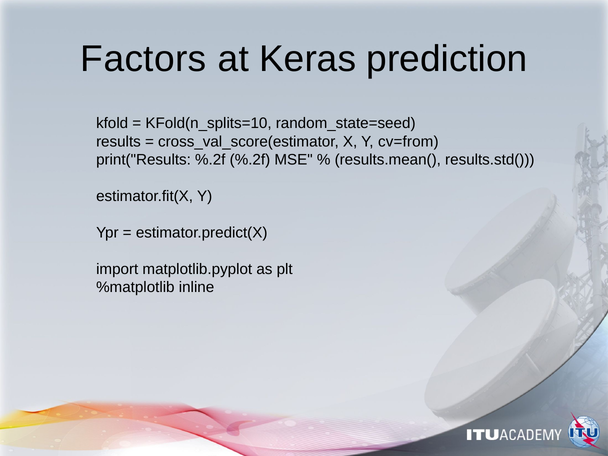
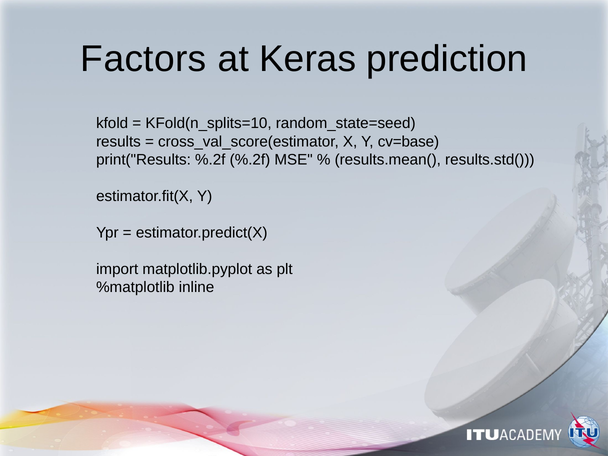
cv=from: cv=from -> cv=base
